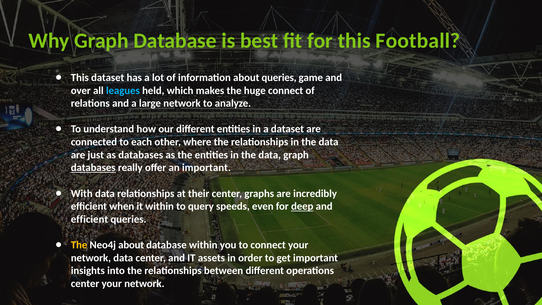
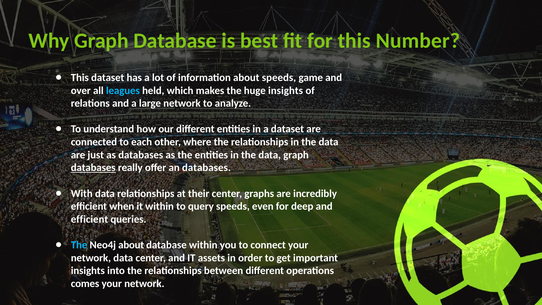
Football: Football -> Number
about queries: queries -> speeds
huge connect: connect -> insights
an important: important -> databases
deep underline: present -> none
The at (79, 245) colour: yellow -> light blue
center at (85, 283): center -> comes
